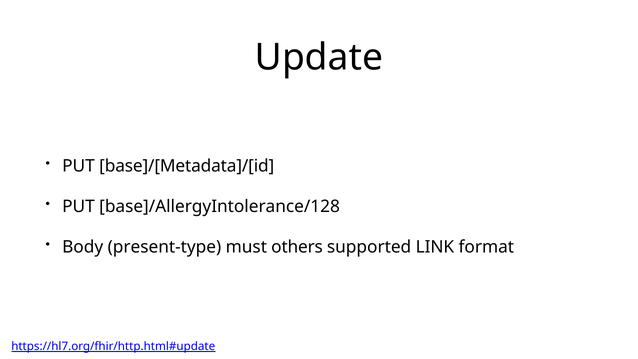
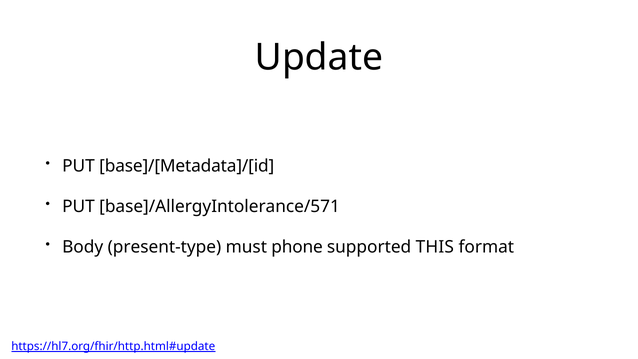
base]/AllergyIntolerance/128: base]/AllergyIntolerance/128 -> base]/AllergyIntolerance/571
others: others -> phone
LINK: LINK -> THIS
